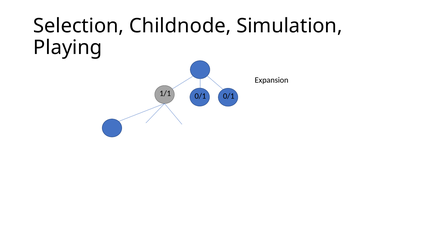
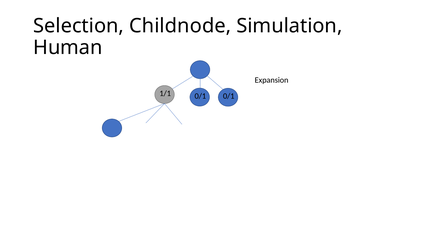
Playing: Playing -> Human
